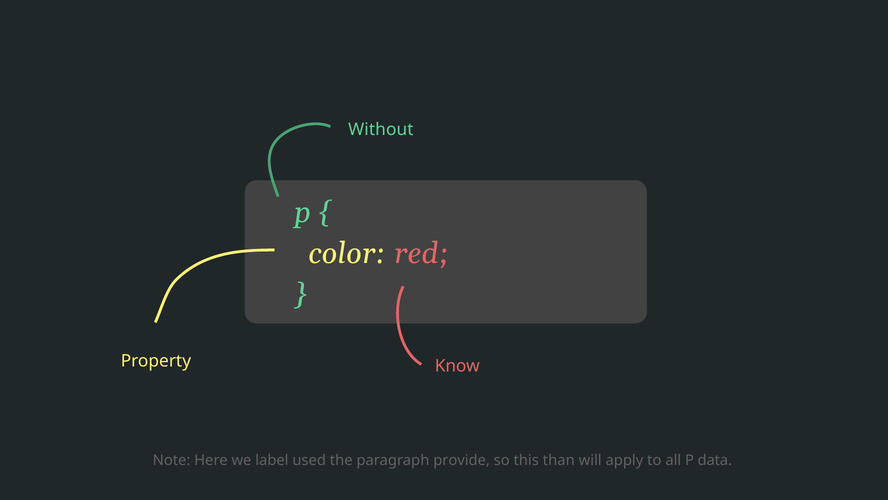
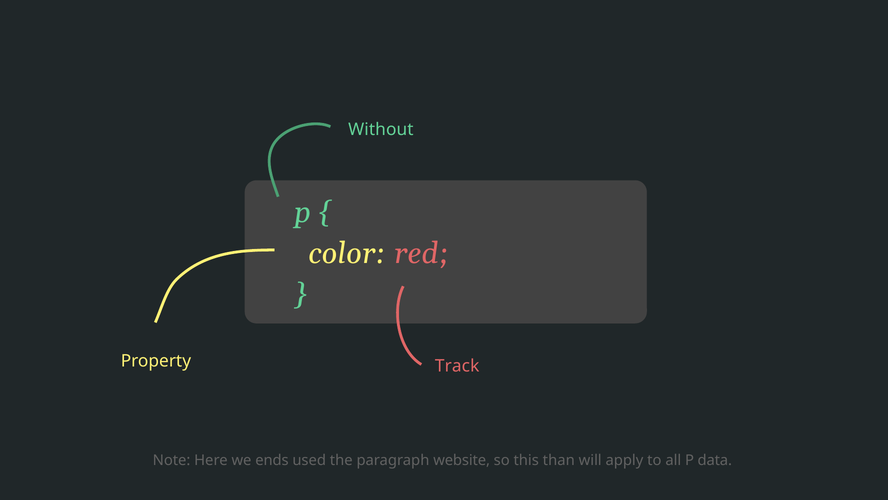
Know: Know -> Track
label: label -> ends
provide: provide -> website
